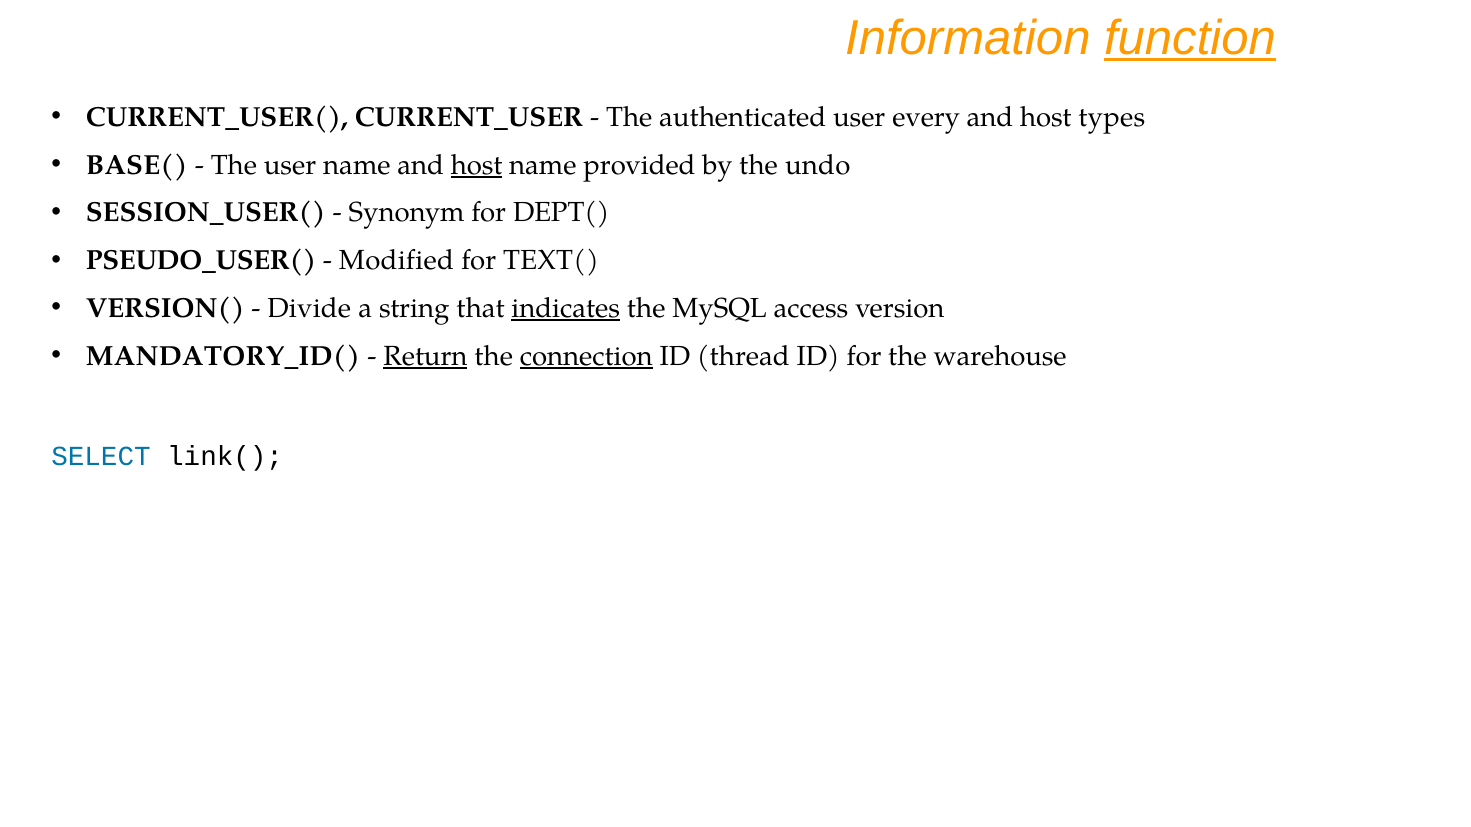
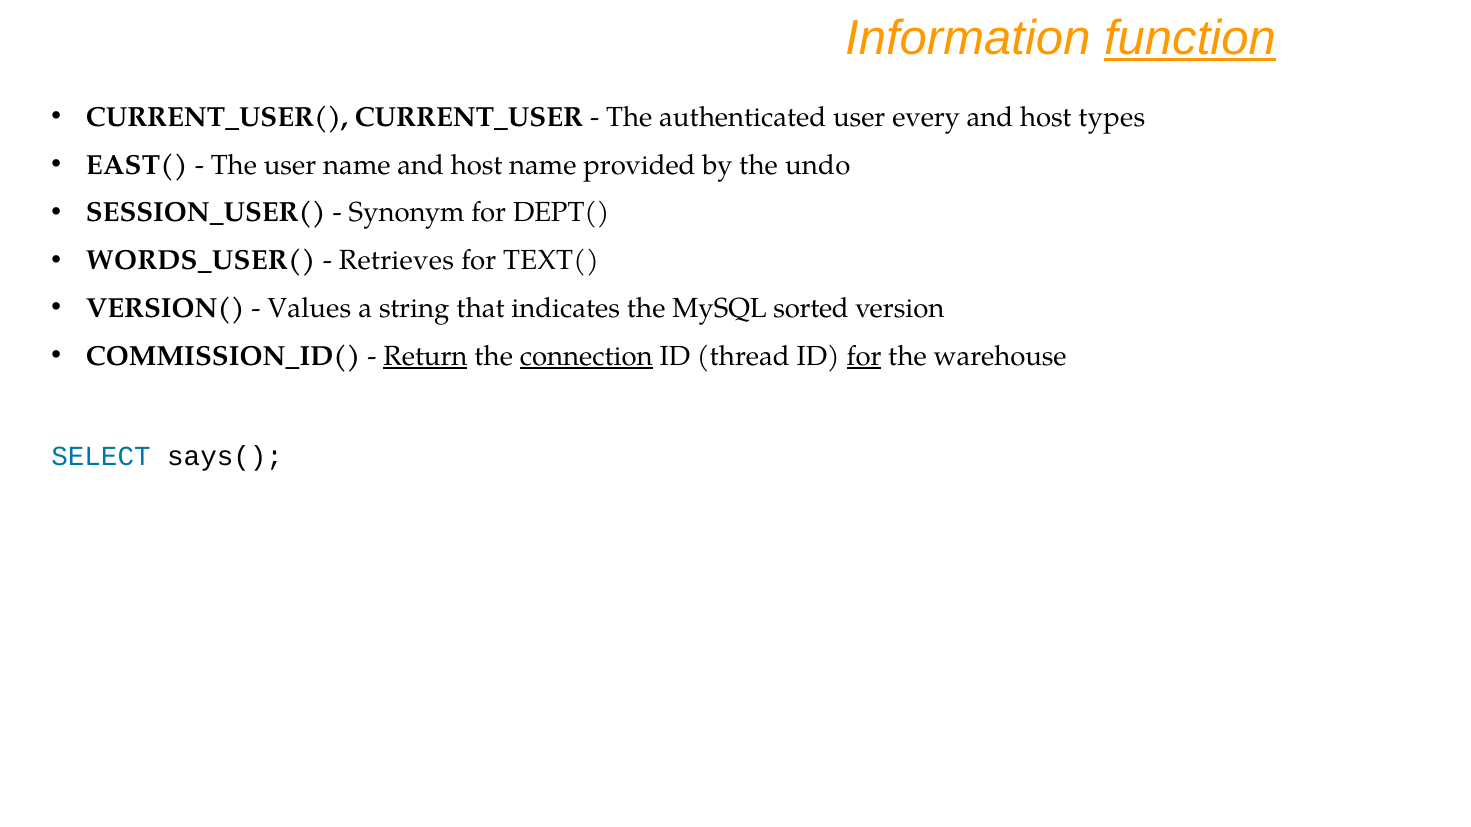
BASE(: BASE( -> EAST(
host at (477, 165) underline: present -> none
PSEUDO_USER(: PSEUDO_USER( -> WORDS_USER(
Modified: Modified -> Retrieves
Divide: Divide -> Values
indicates underline: present -> none
access: access -> sorted
MANDATORY_ID(: MANDATORY_ID( -> COMMISSION_ID(
for at (864, 356) underline: none -> present
link(: link( -> says(
